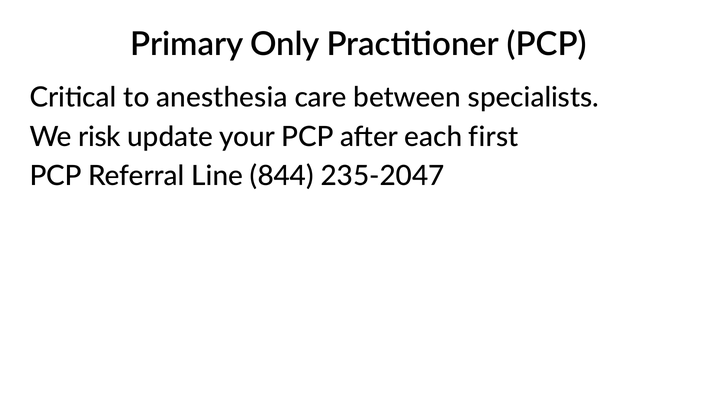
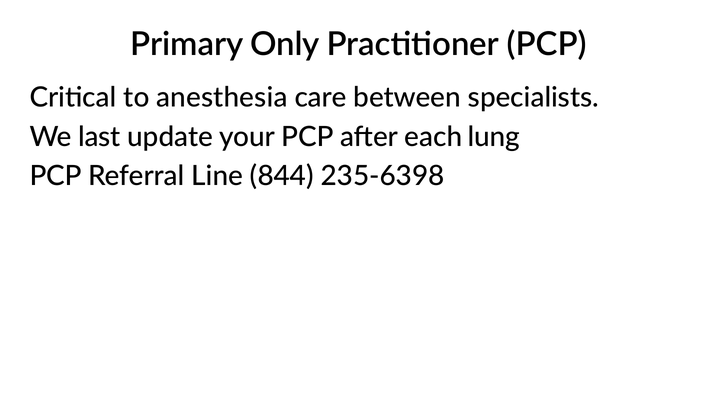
risk: risk -> last
first: first -> lung
235-2047: 235-2047 -> 235-6398
